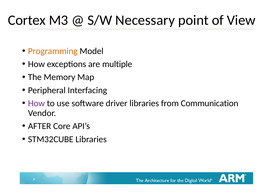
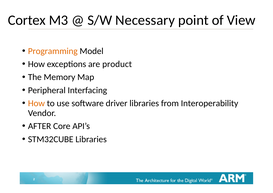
multiple: multiple -> product
How at (36, 103) colour: purple -> orange
Communication: Communication -> Interoperability
